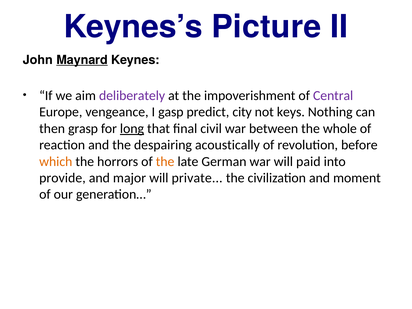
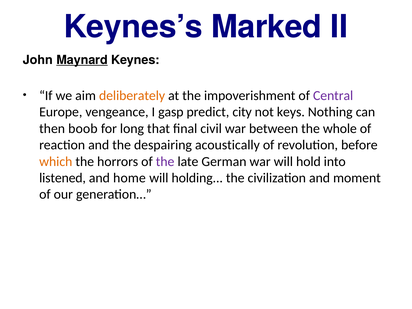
Picture: Picture -> Marked
deliberately colour: purple -> orange
grasp: grasp -> boob
long underline: present -> none
the at (165, 161) colour: orange -> purple
paid: paid -> hold
provide: provide -> listened
major: major -> home
private: private -> holding
